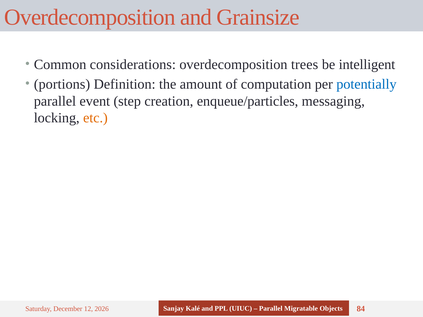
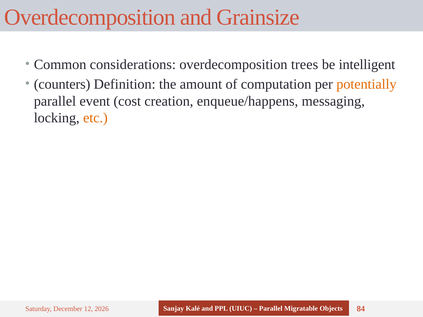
portions: portions -> counters
potentially colour: blue -> orange
step: step -> cost
enqueue/particles: enqueue/particles -> enqueue/happens
